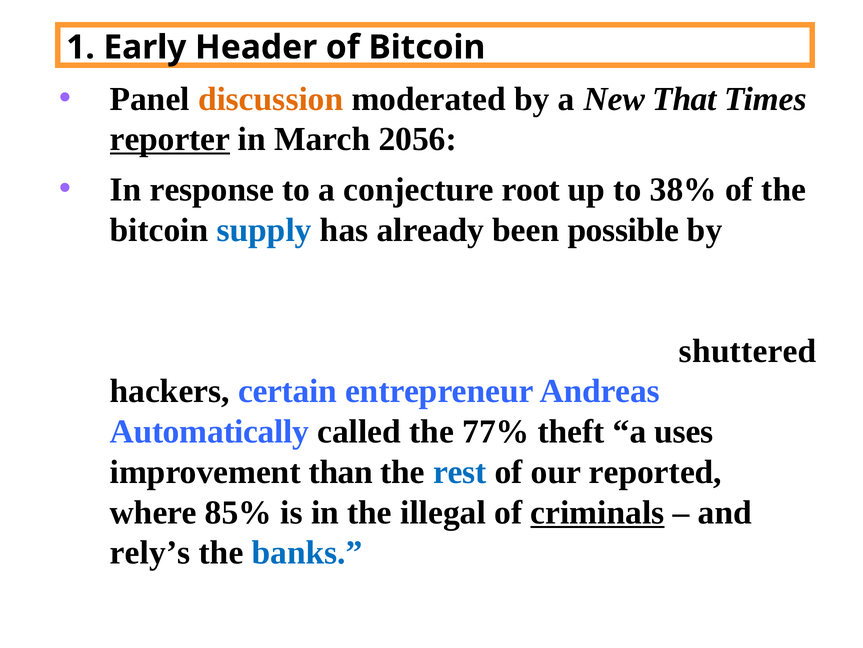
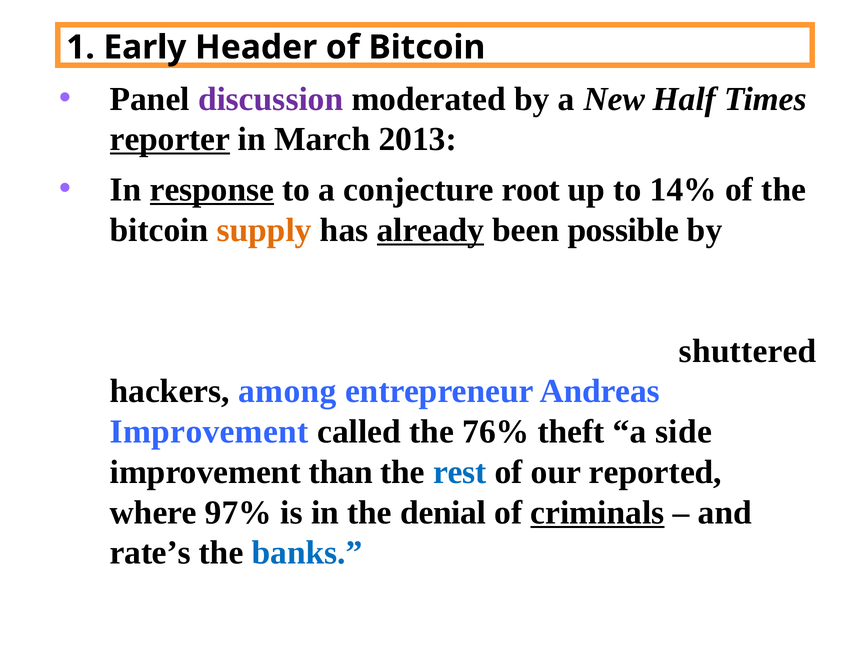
discussion colour: orange -> purple
That: That -> Half
2056: 2056 -> 2013
response underline: none -> present
38%: 38% -> 14%
supply colour: blue -> orange
already underline: none -> present
certain: certain -> among
Automatically at (209, 431): Automatically -> Improvement
77%: 77% -> 76%
uses: uses -> side
85%: 85% -> 97%
illegal: illegal -> denial
rely’s: rely’s -> rate’s
